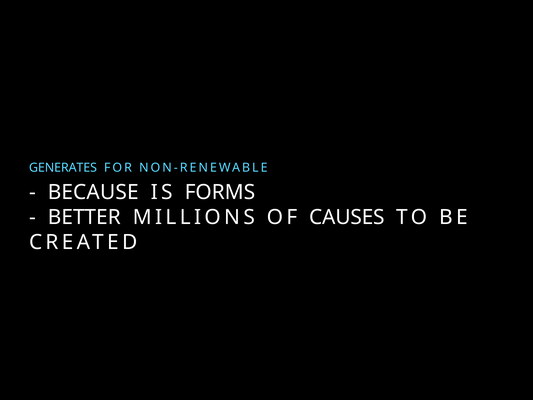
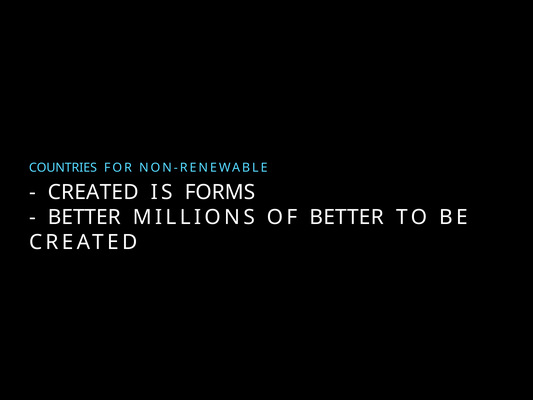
GENERATES: GENERATES -> COUNTRIES
BECAUSE at (93, 192): BECAUSE -> CREATED
OF CAUSES: CAUSES -> BETTER
